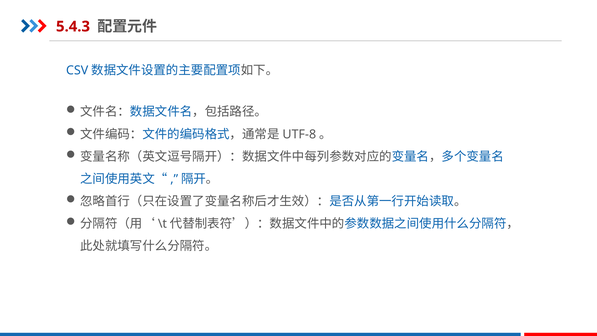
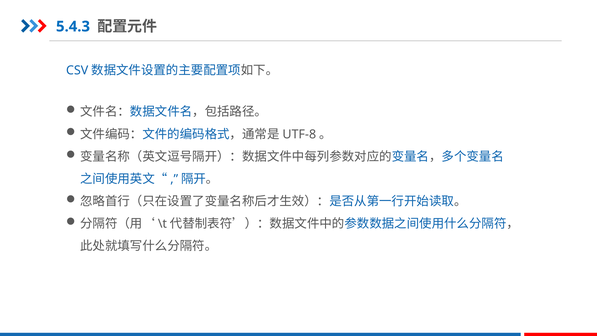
5.4.3 colour: red -> blue
